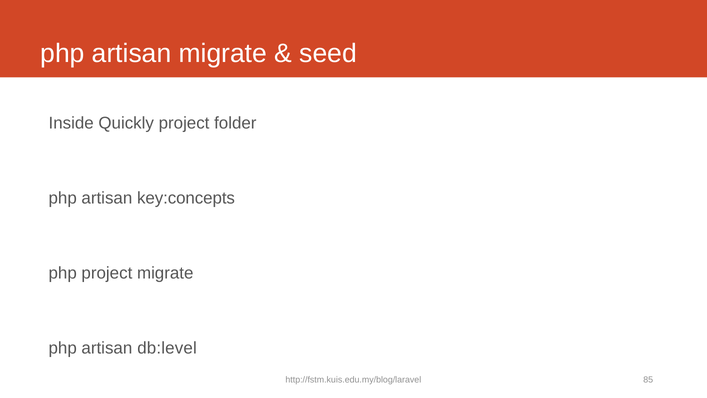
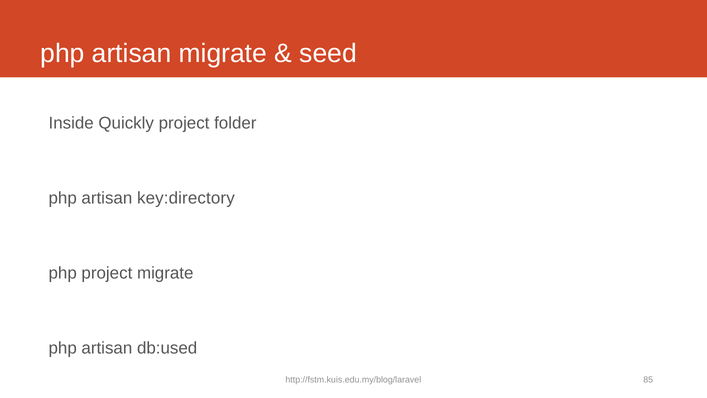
key:concepts: key:concepts -> key:directory
db:level: db:level -> db:used
